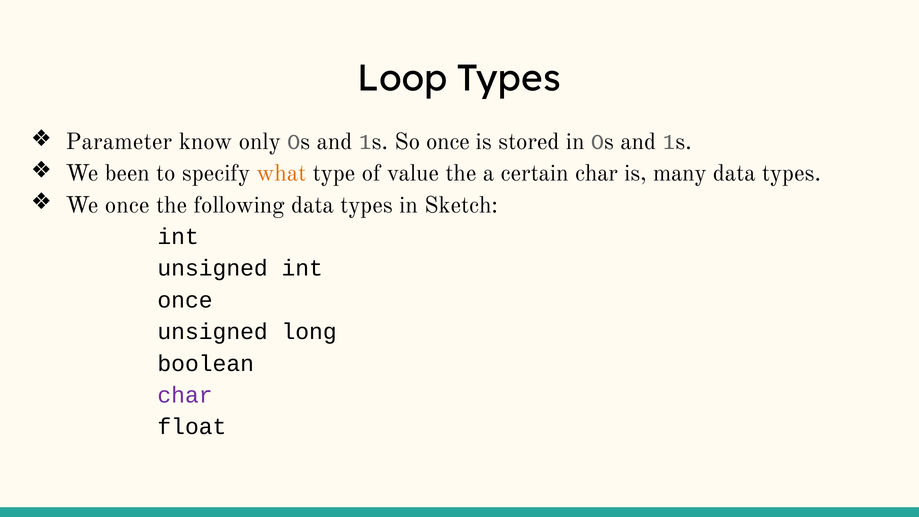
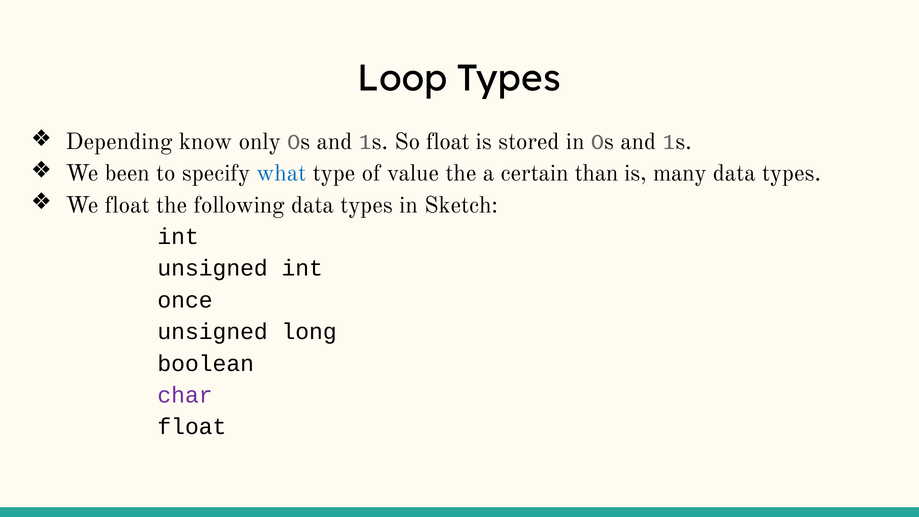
Parameter: Parameter -> Depending
So once: once -> float
what colour: orange -> blue
certain char: char -> than
We once: once -> float
